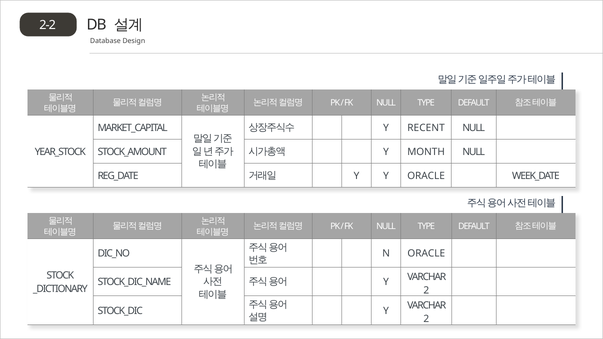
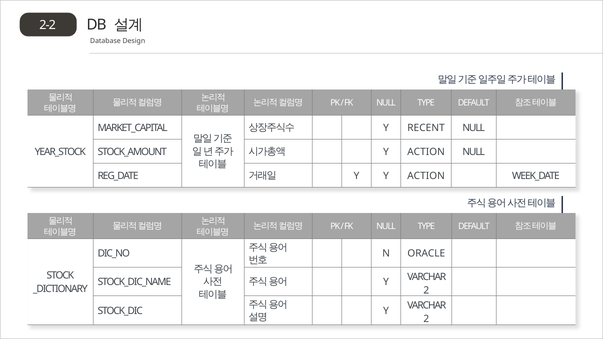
MONTH at (426, 152): MONTH -> ACTION
Y Y ORACLE: ORACLE -> ACTION
